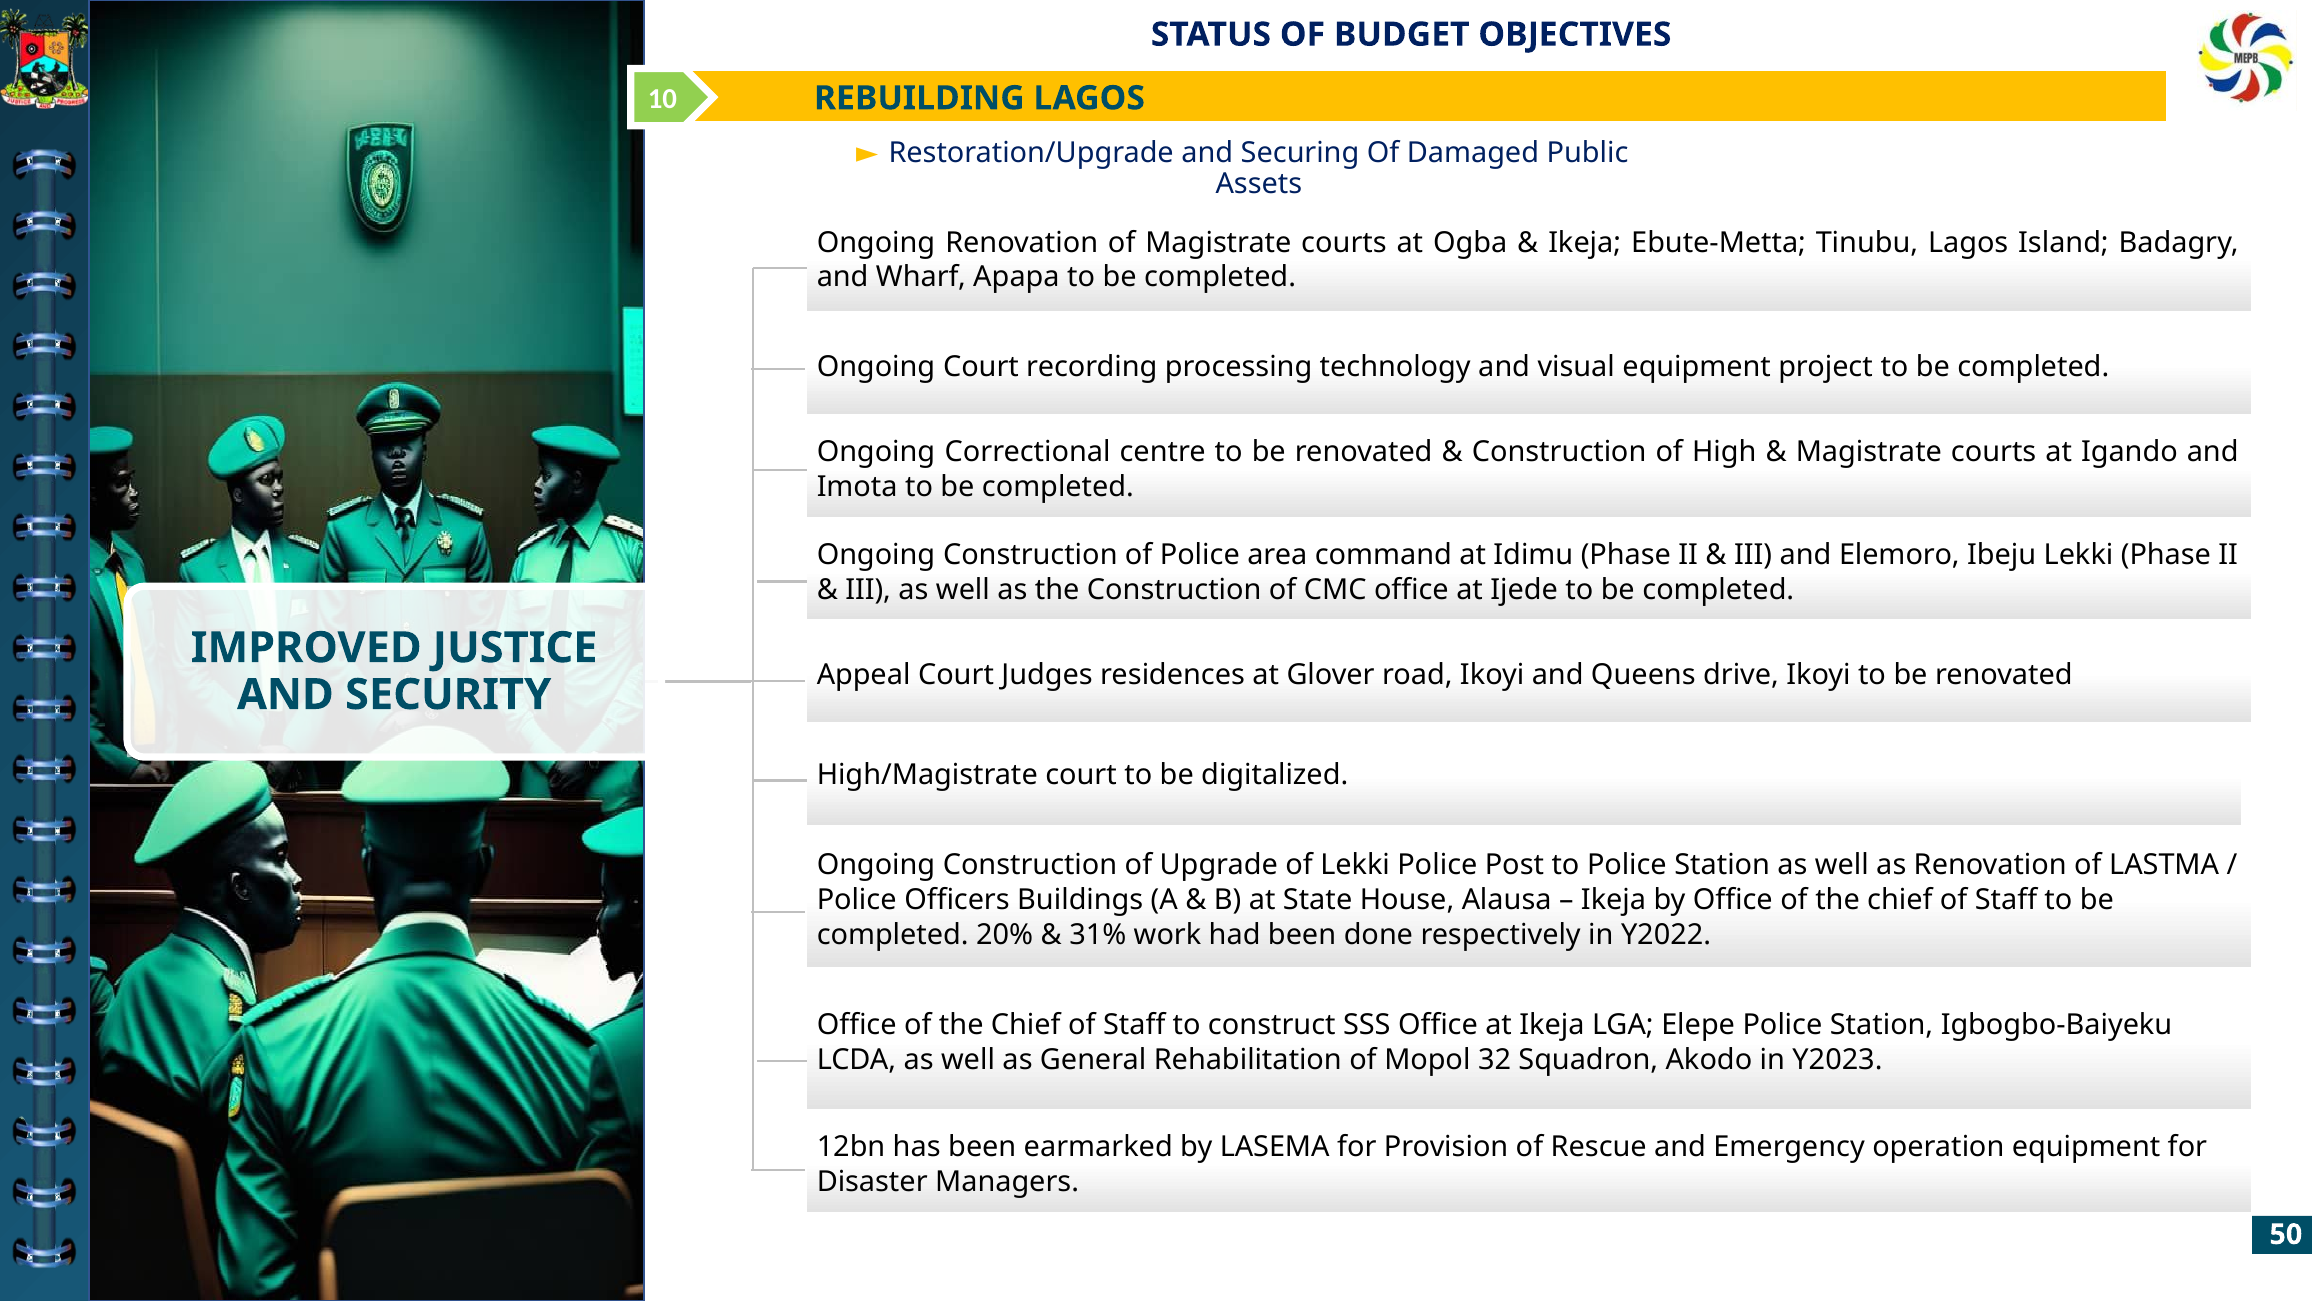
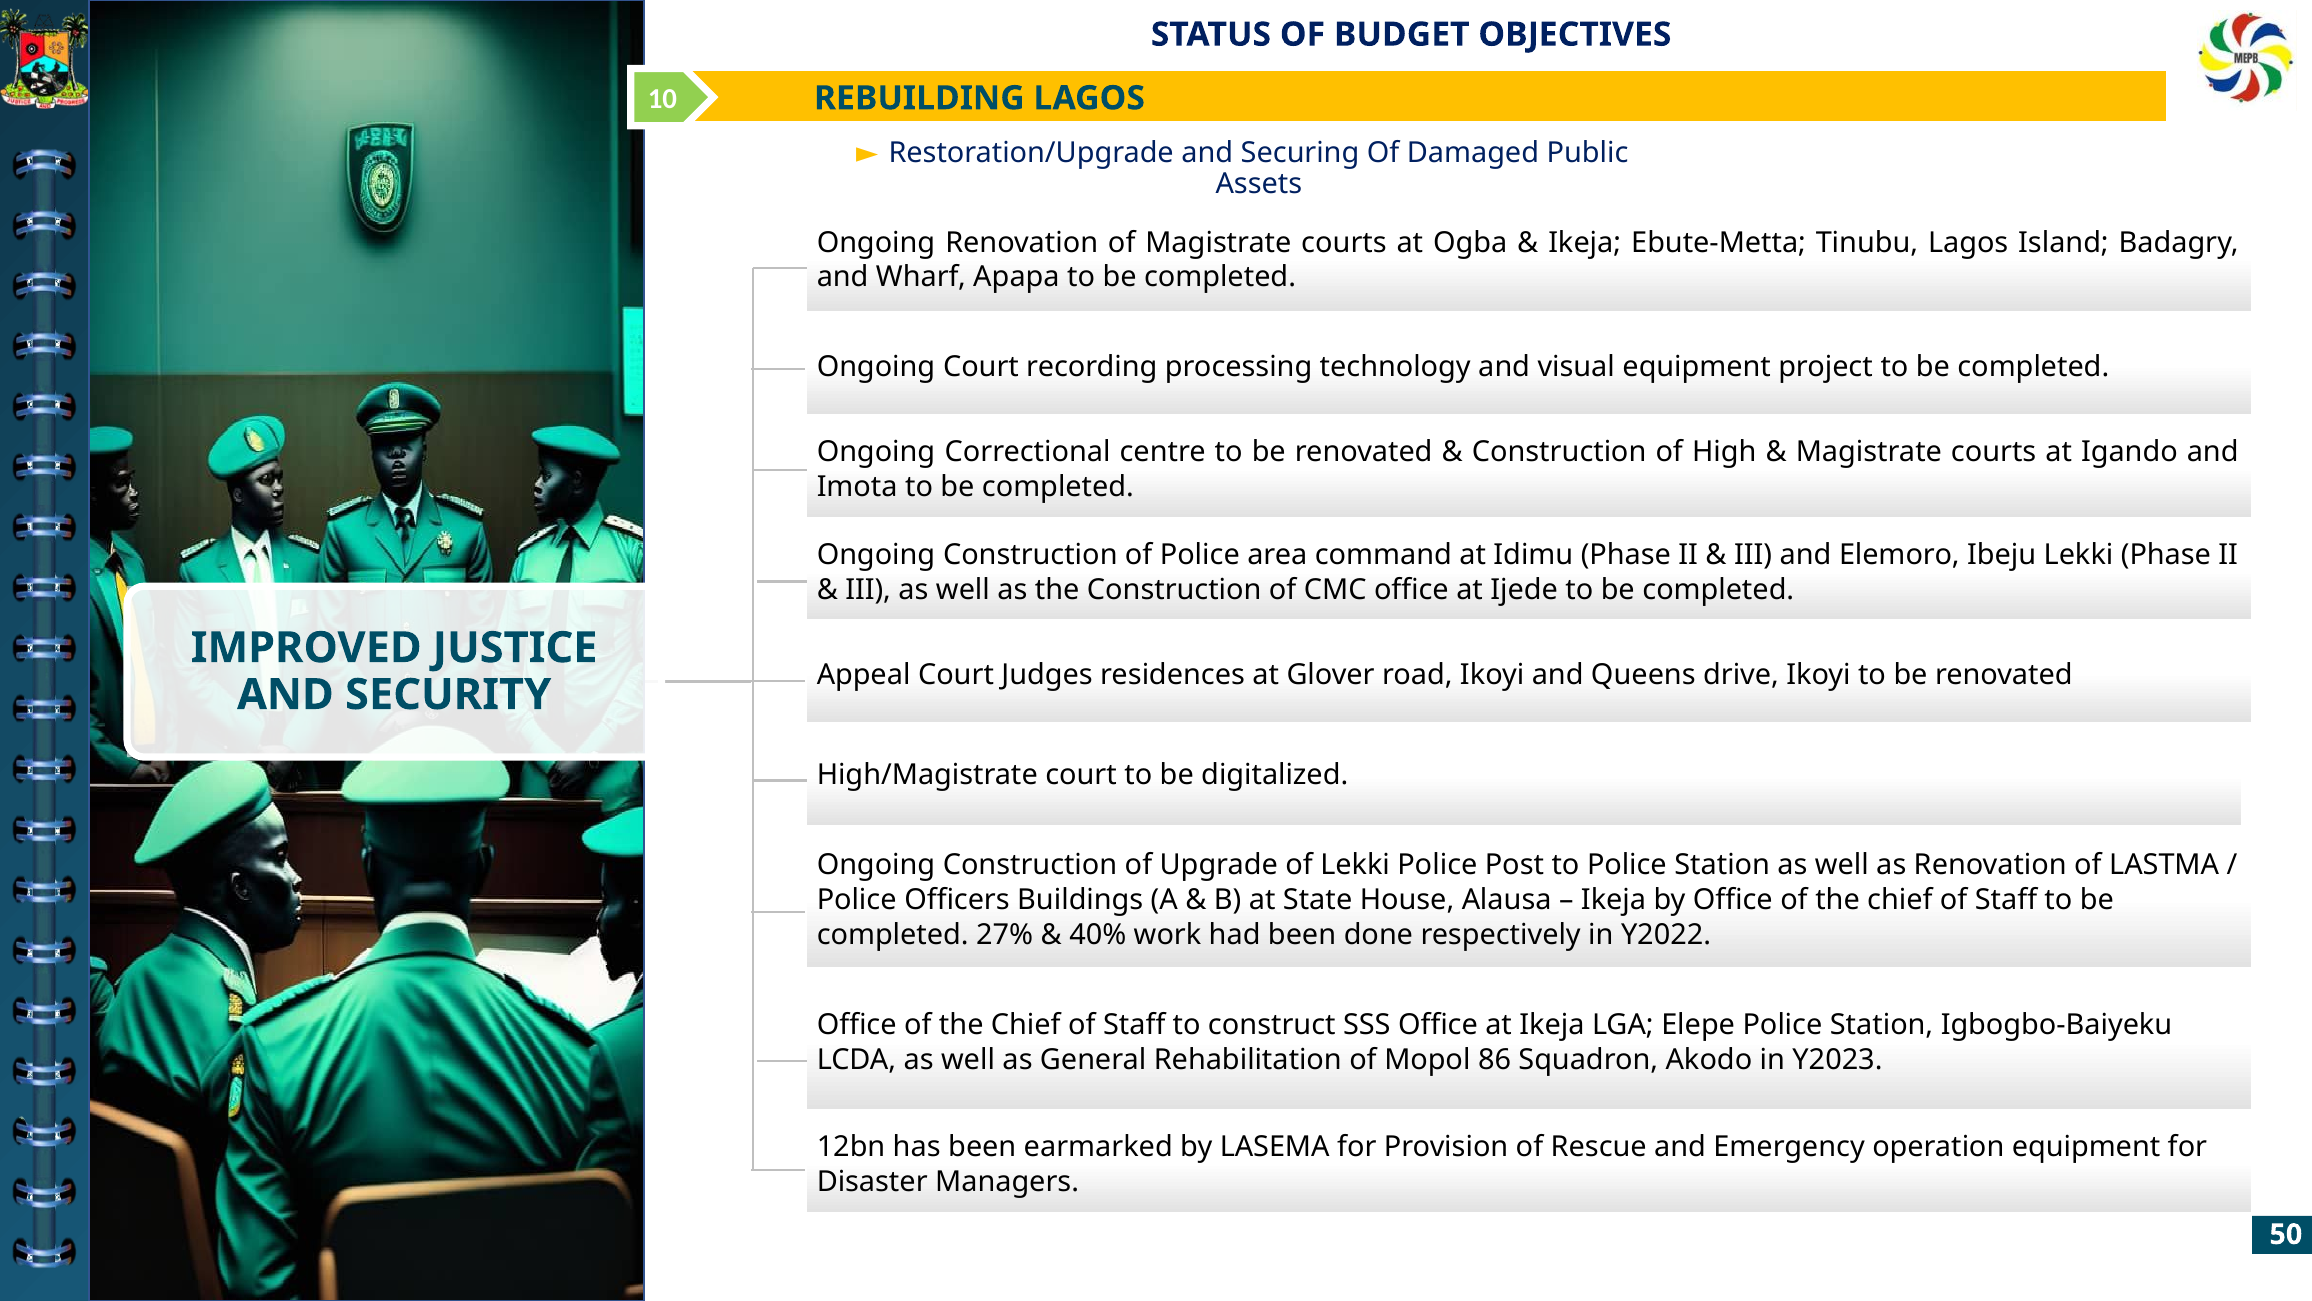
20%: 20% -> 27%
31%: 31% -> 40%
32: 32 -> 86
